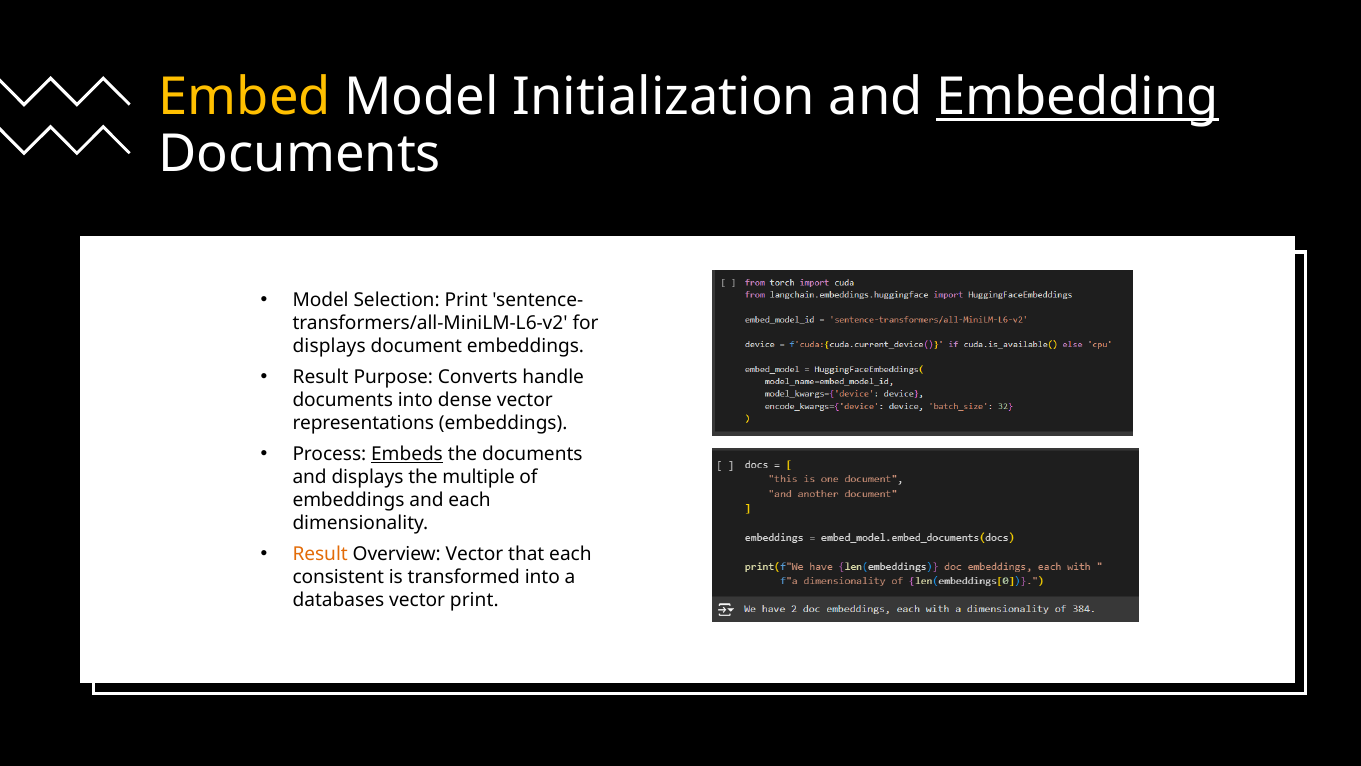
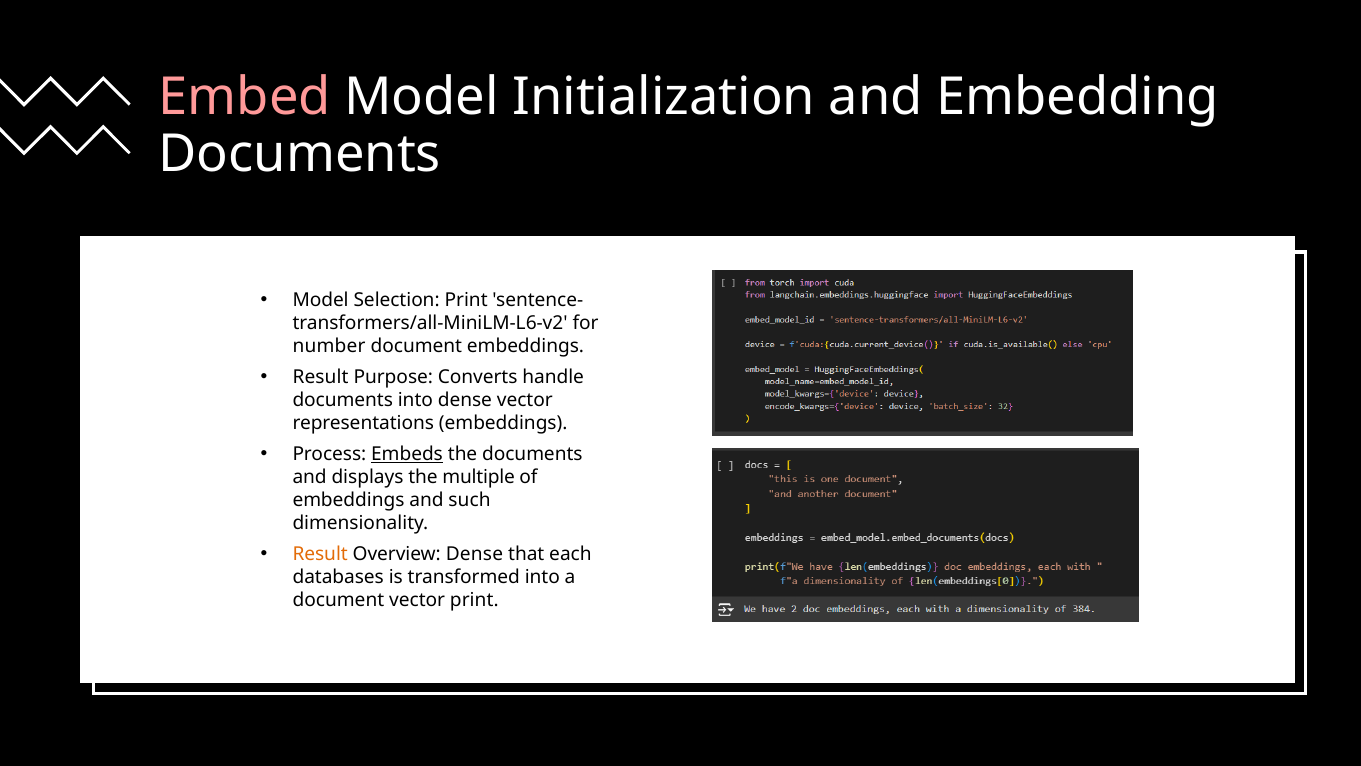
Embed colour: yellow -> pink
Embedding underline: present -> none
displays at (329, 346): displays -> number
and each: each -> such
Overview Vector: Vector -> Dense
consistent: consistent -> databases
databases at (338, 600): databases -> document
